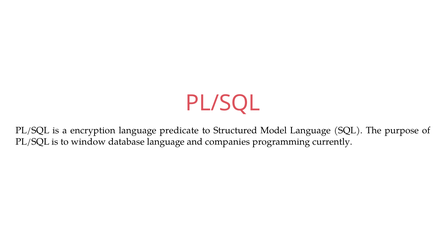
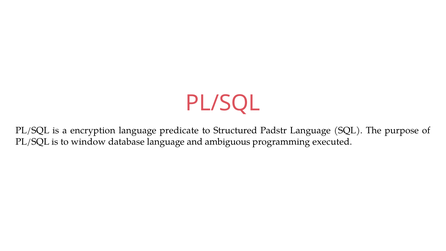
Model: Model -> Padstr
companies: companies -> ambiguous
currently: currently -> executed
